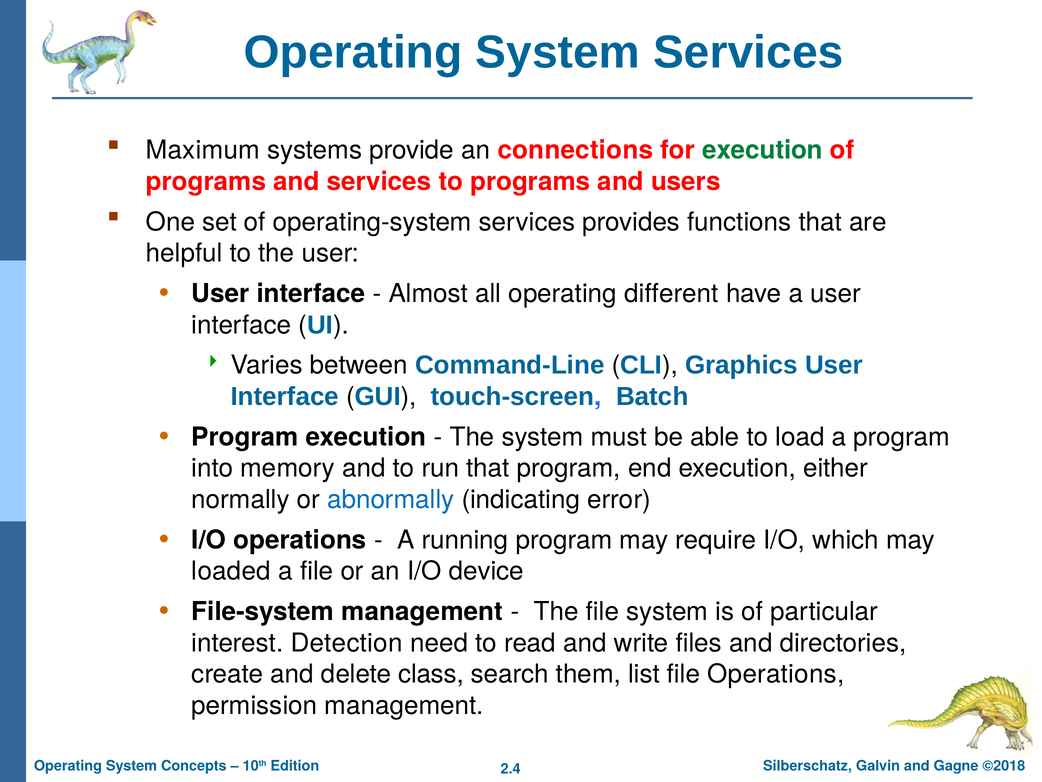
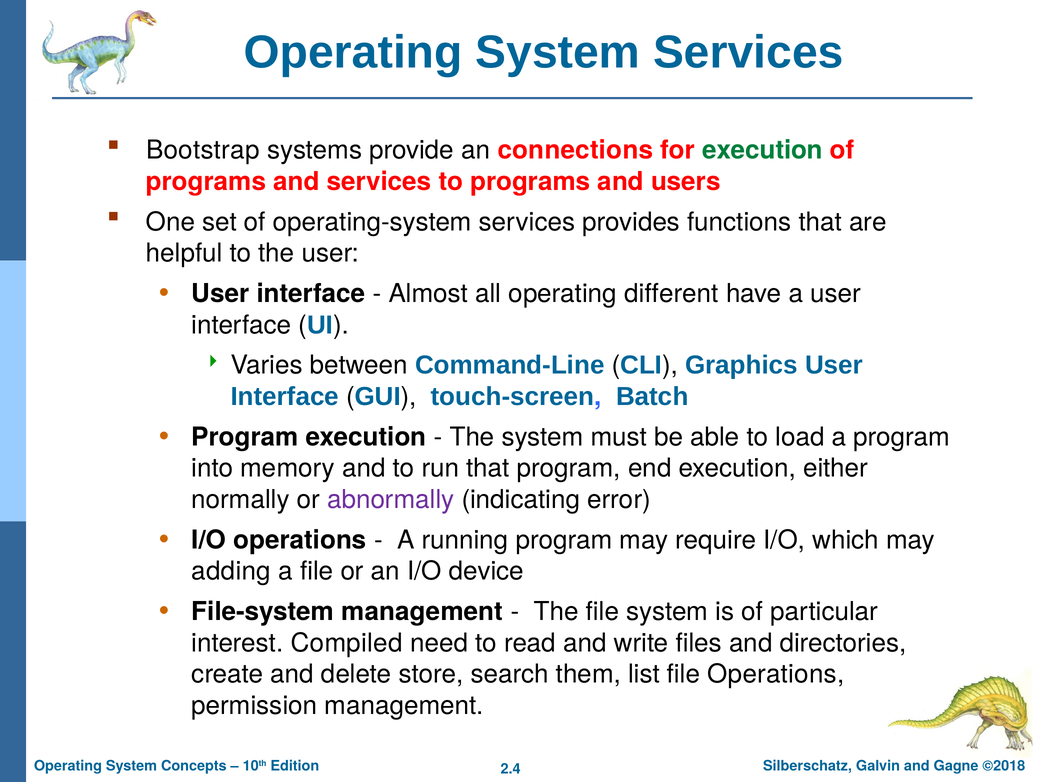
Maximum: Maximum -> Bootstrap
abnormally colour: blue -> purple
loaded: loaded -> adding
Detection: Detection -> Compiled
class: class -> store
